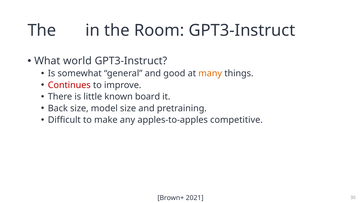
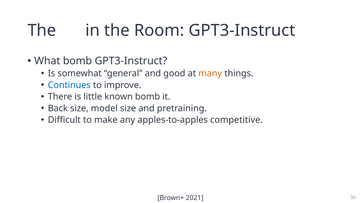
What world: world -> bomb
Continues colour: red -> blue
known board: board -> bomb
